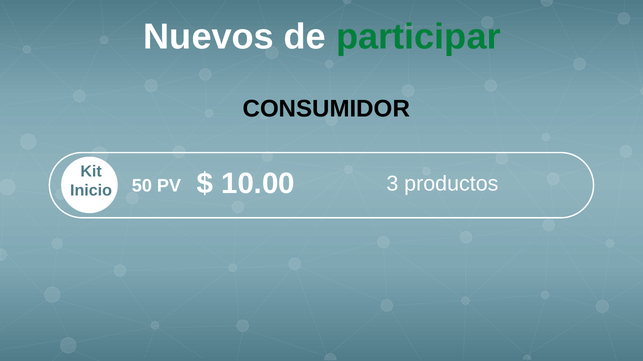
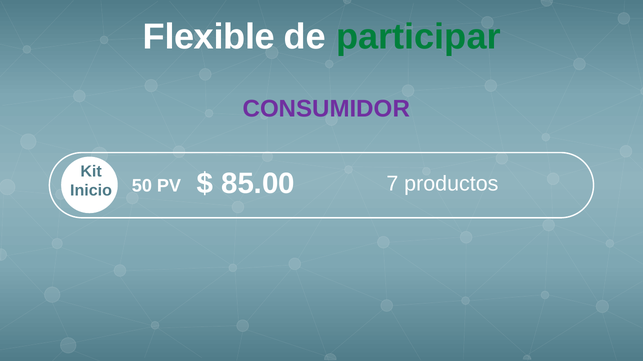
Nuevos: Nuevos -> Flexible
CONSUMIDOR colour: black -> purple
10.00: 10.00 -> 85.00
3: 3 -> 7
